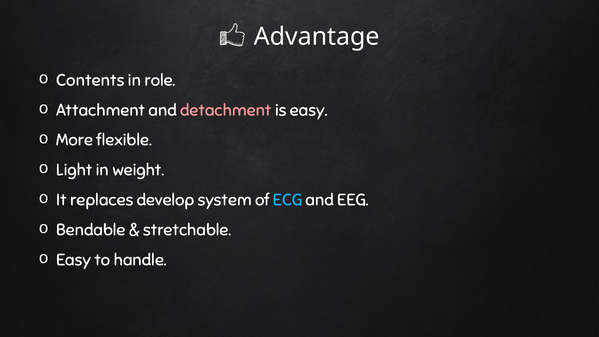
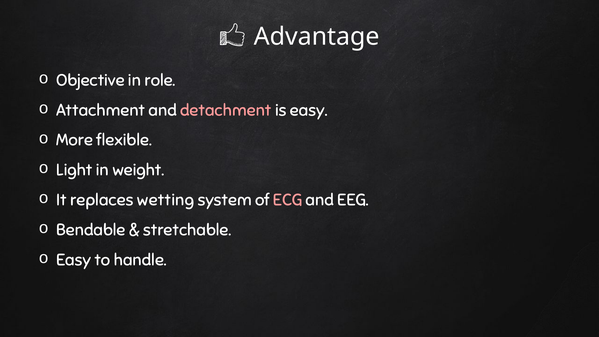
Contents: Contents -> Objective
develop: develop -> wetting
ECG colour: light blue -> pink
